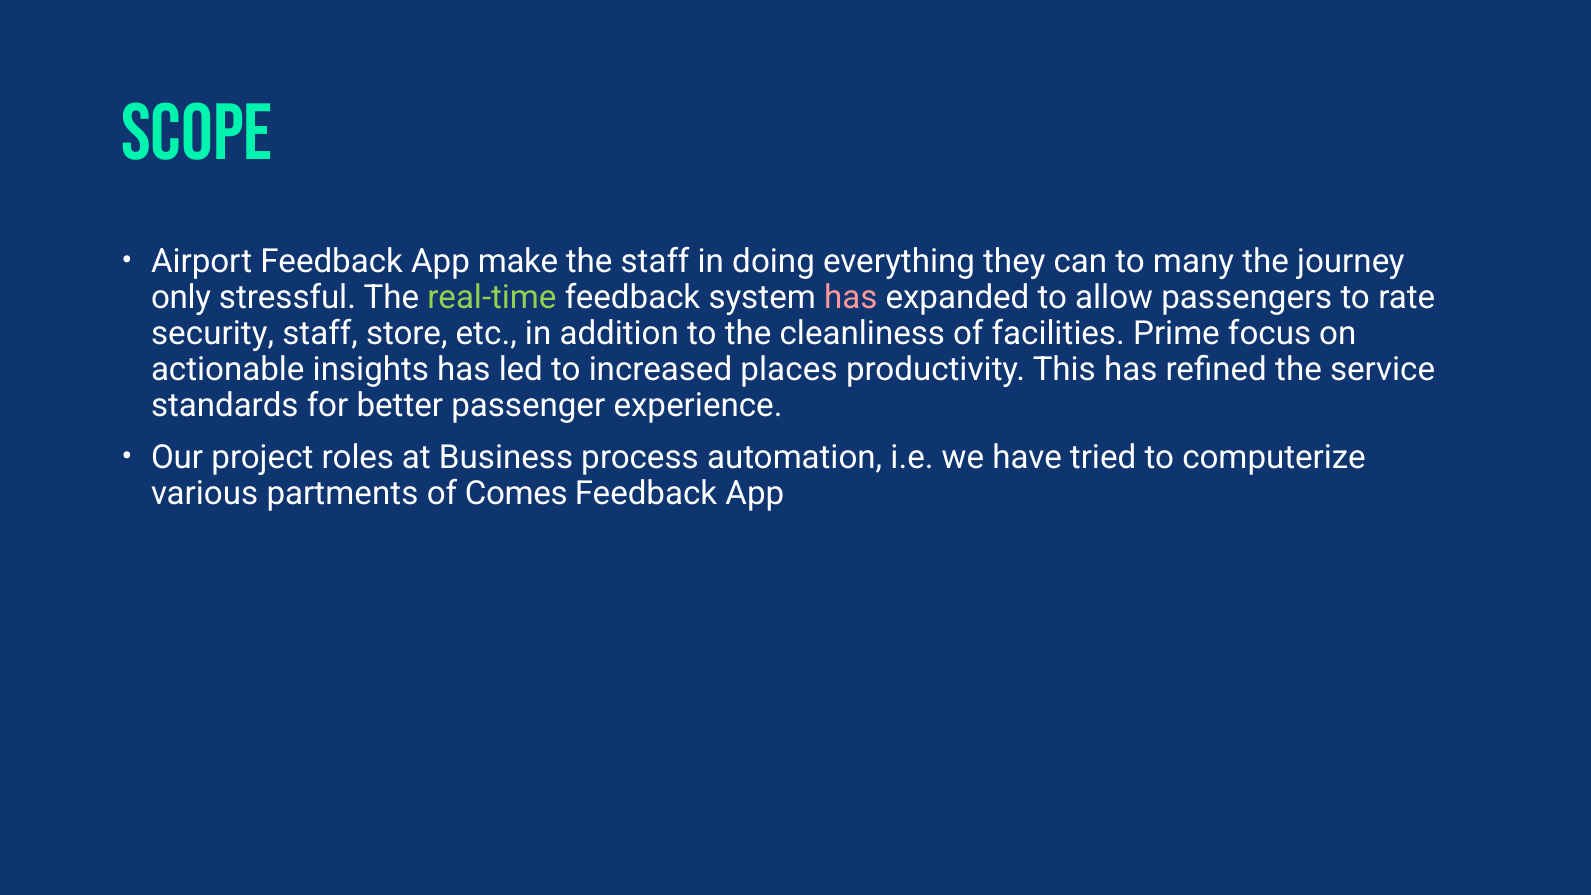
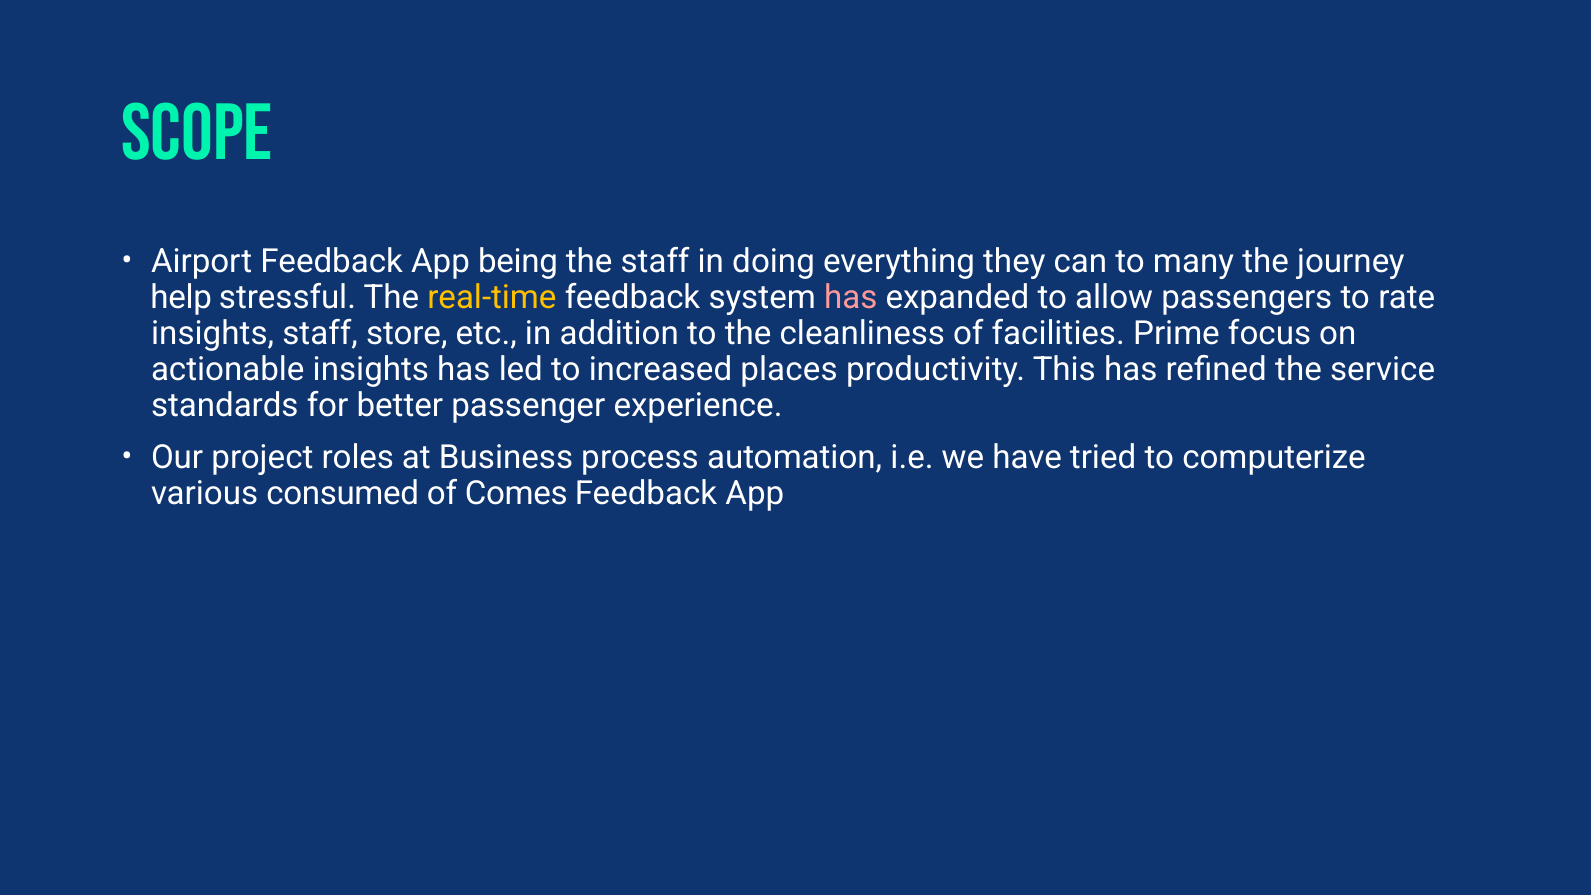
make: make -> being
only: only -> help
real-time colour: light green -> yellow
security at (213, 334): security -> insights
partments: partments -> consumed
